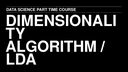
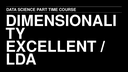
ALGORITHM: ALGORITHM -> EXCELLENT
